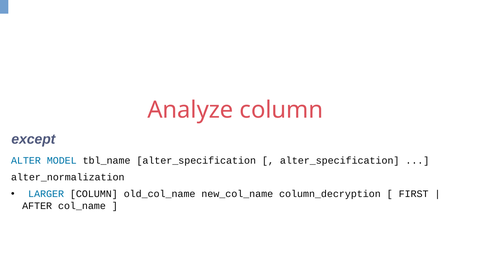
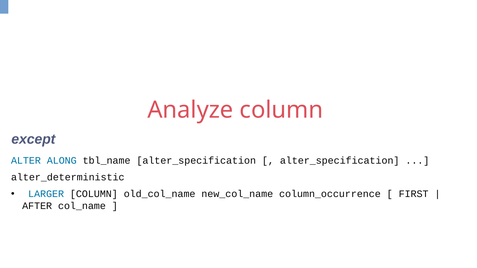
MODEL: MODEL -> ALONG
alter_normalization: alter_normalization -> alter_deterministic
column_decryption: column_decryption -> column_occurrence
